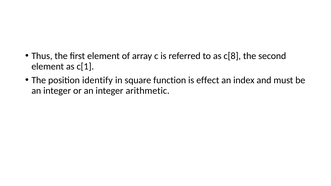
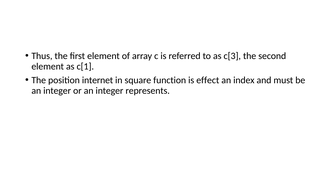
c[8: c[8 -> c[3
identify: identify -> internet
arithmetic: arithmetic -> represents
